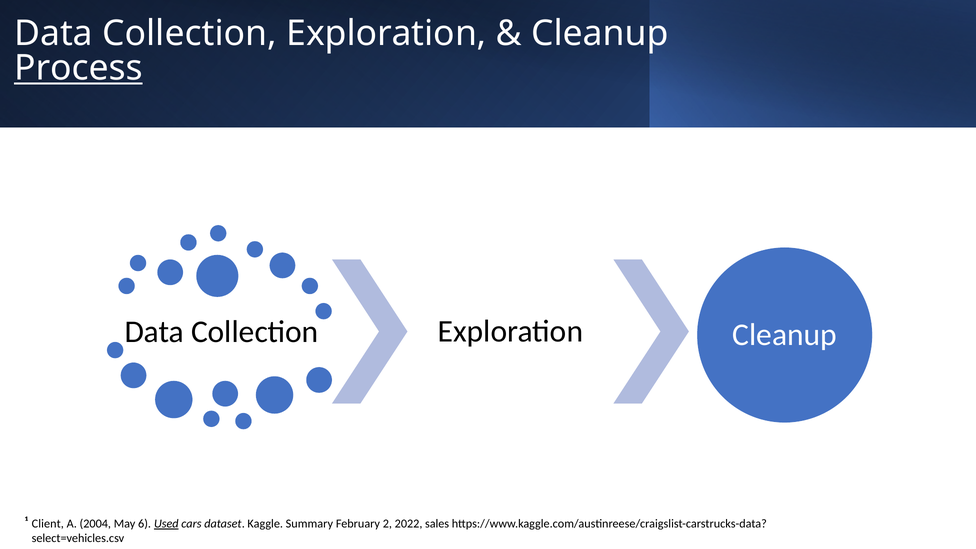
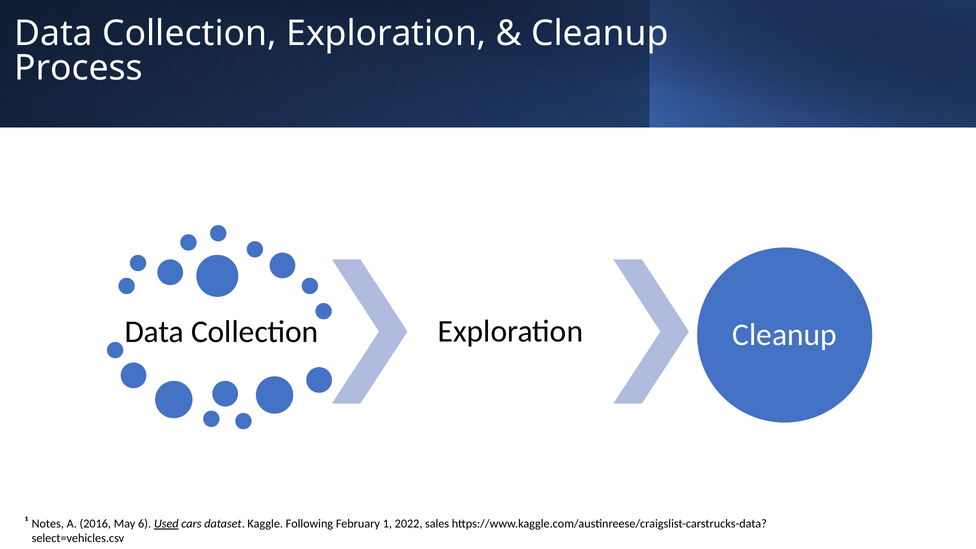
Process underline: present -> none
Client: Client -> Notes
2004: 2004 -> 2016
Summary: Summary -> Following
2: 2 -> 1
